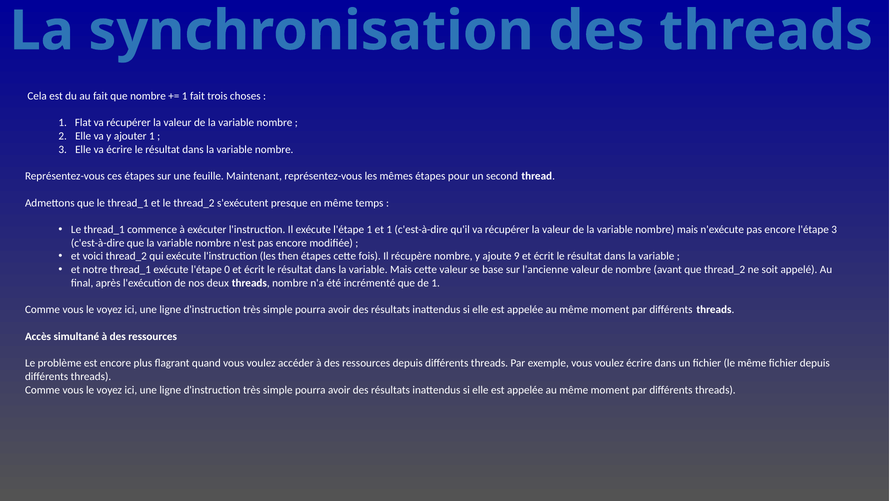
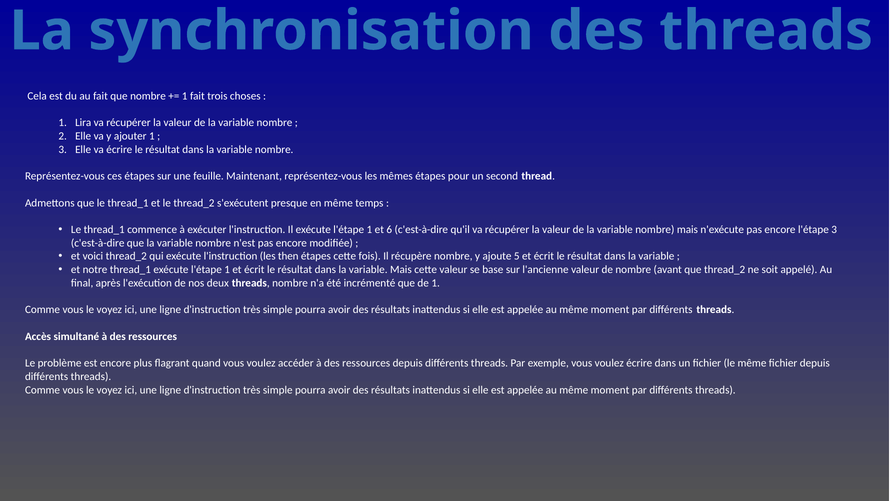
Flat: Flat -> Lira
et 1: 1 -> 6
9: 9 -> 5
thread_1 exécute l'étape 0: 0 -> 1
